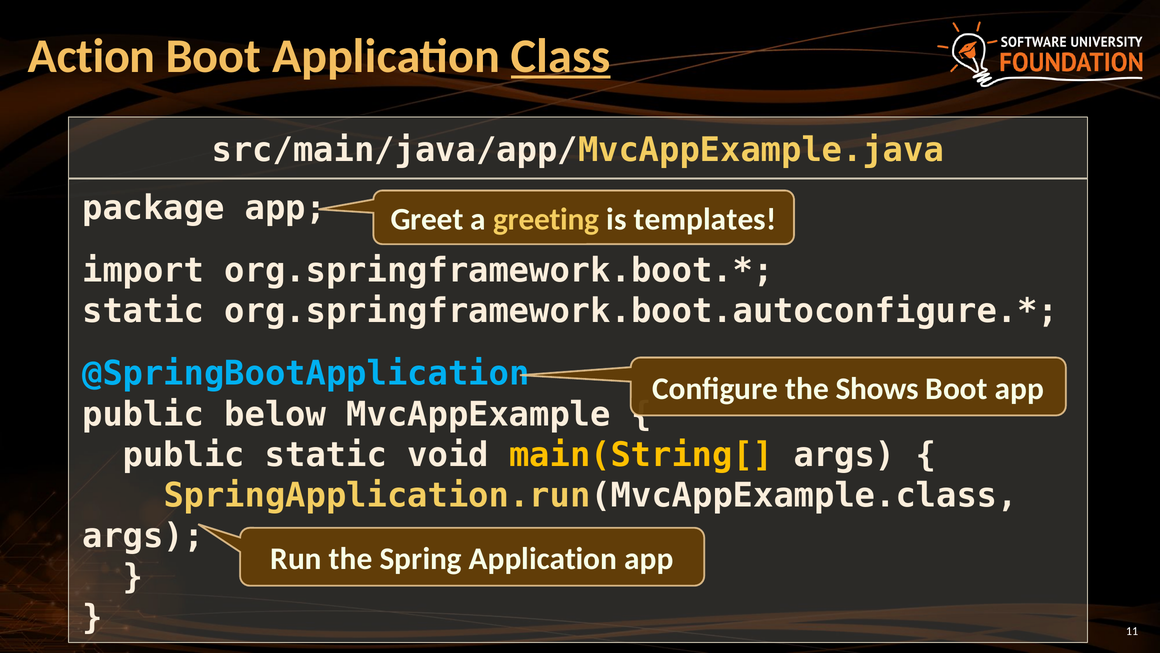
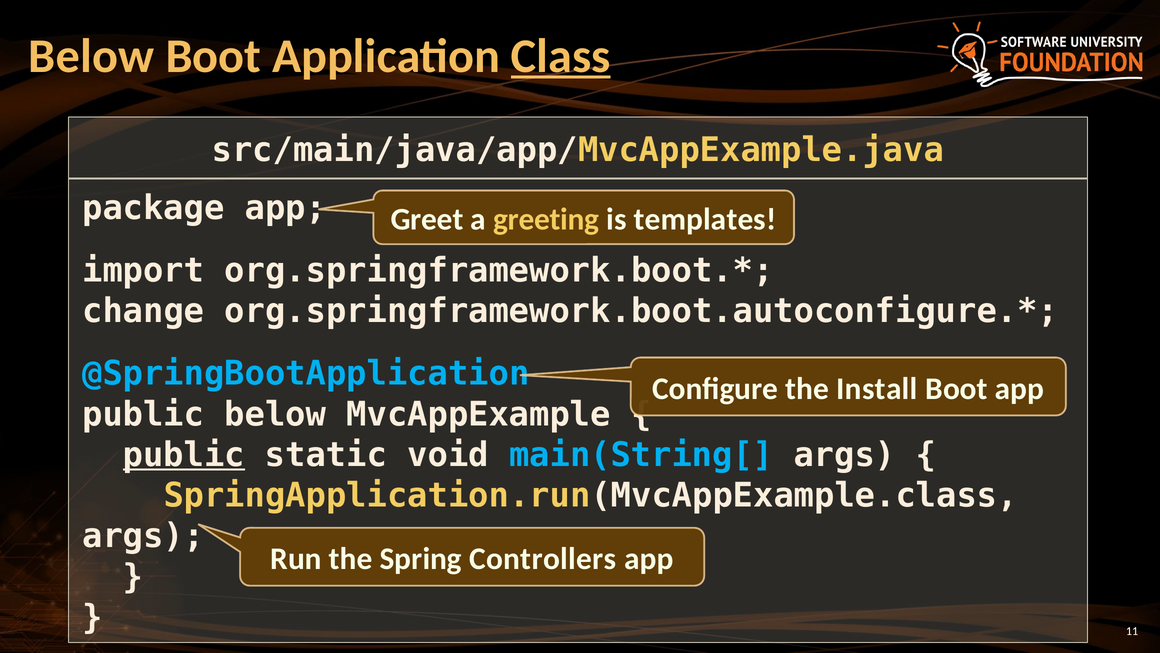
Action at (92, 56): Action -> Below
static at (143, 311): static -> change
Shows: Shows -> Install
public at (184, 455) underline: none -> present
main(String[ colour: yellow -> light blue
Spring Application: Application -> Controllers
